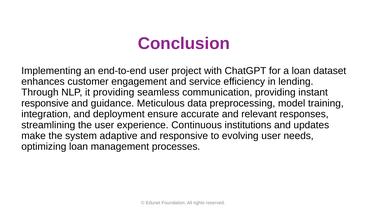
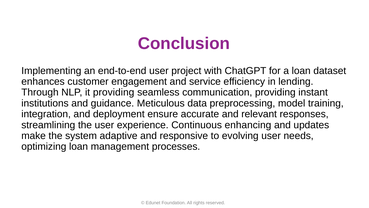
responsive at (45, 103): responsive -> institutions
institutions: institutions -> enhancing
